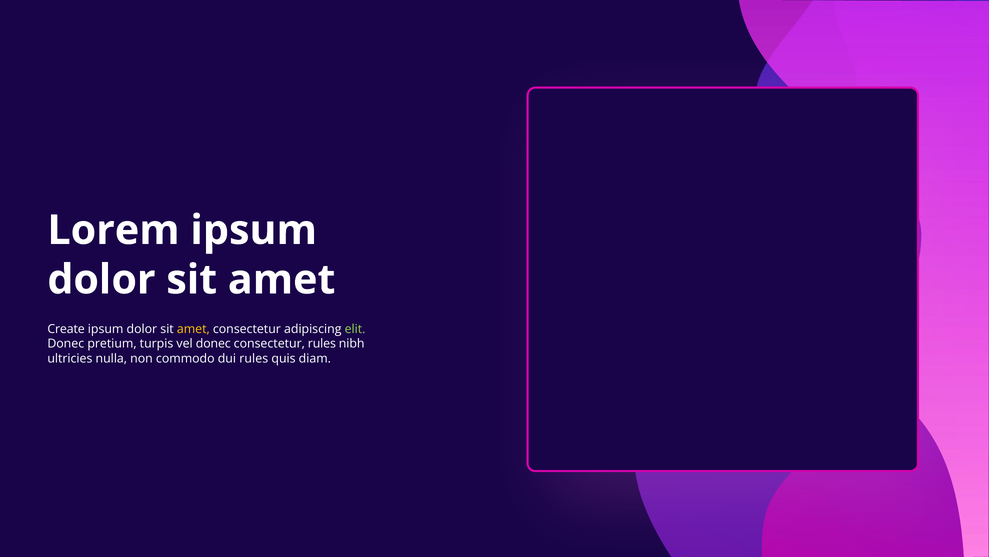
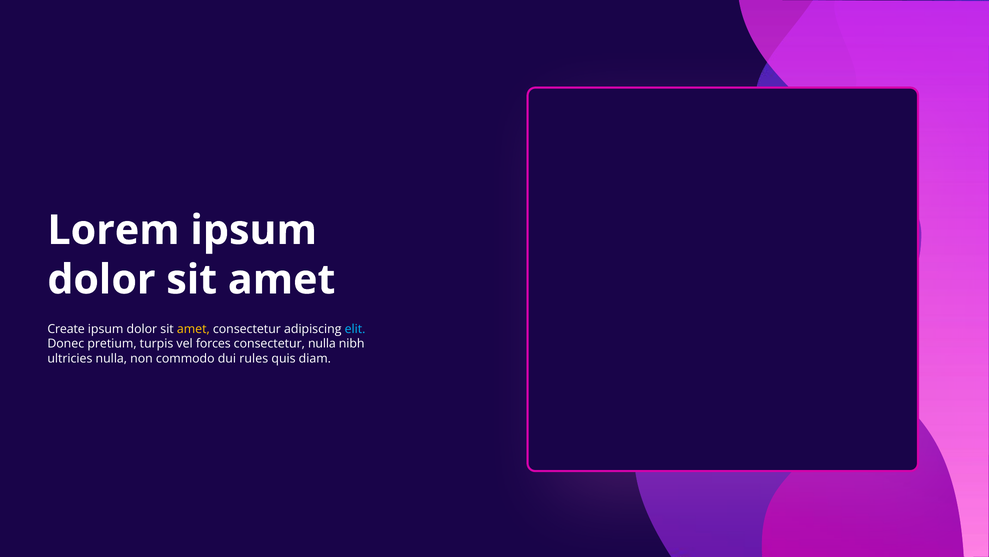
elit colour: light green -> light blue
vel donec: donec -> forces
consectetur rules: rules -> nulla
